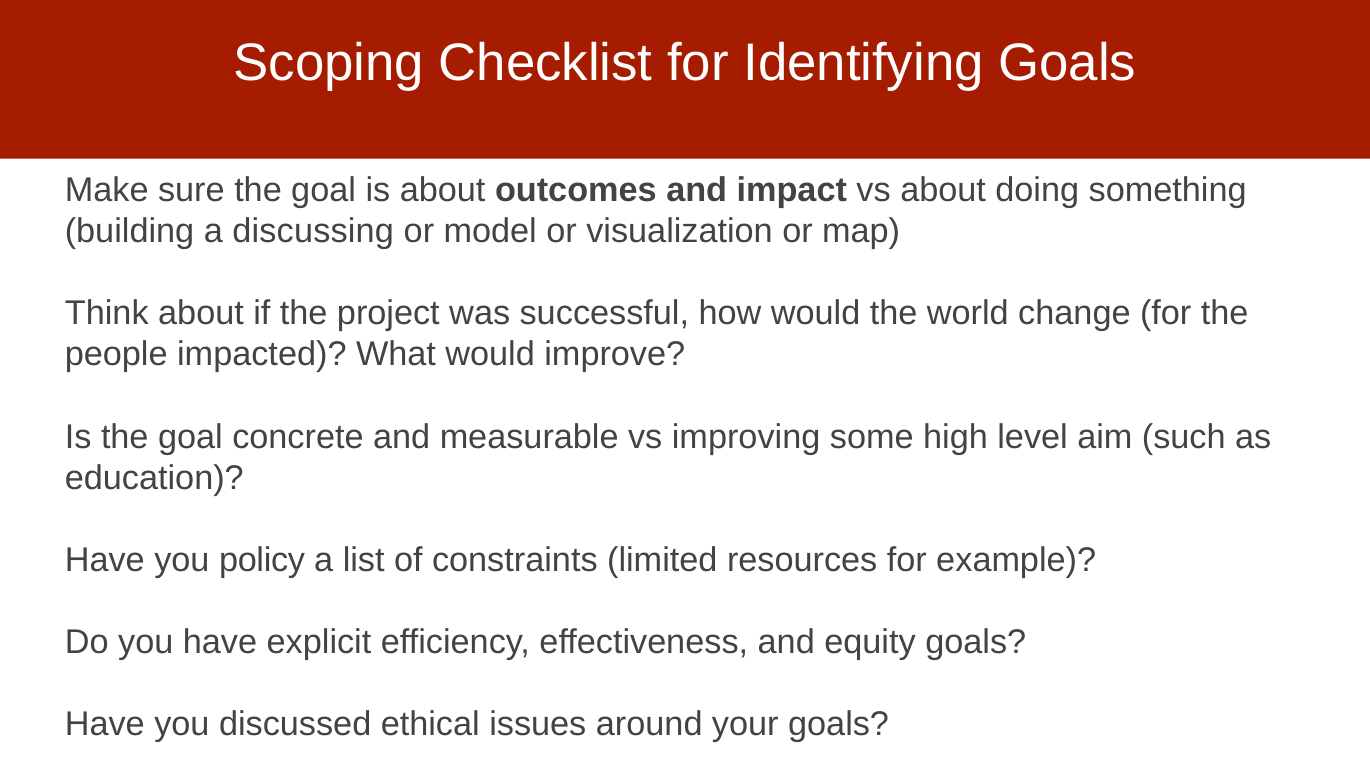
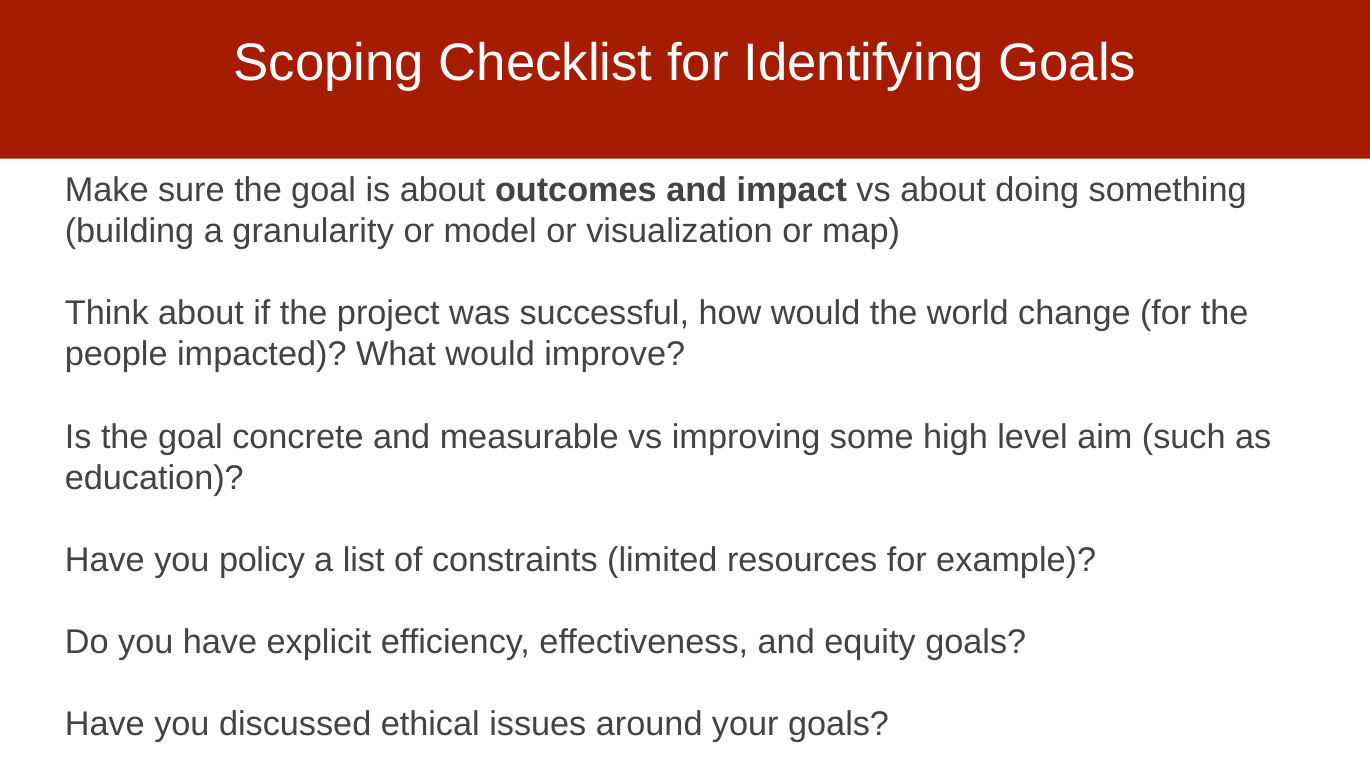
discussing: discussing -> granularity
